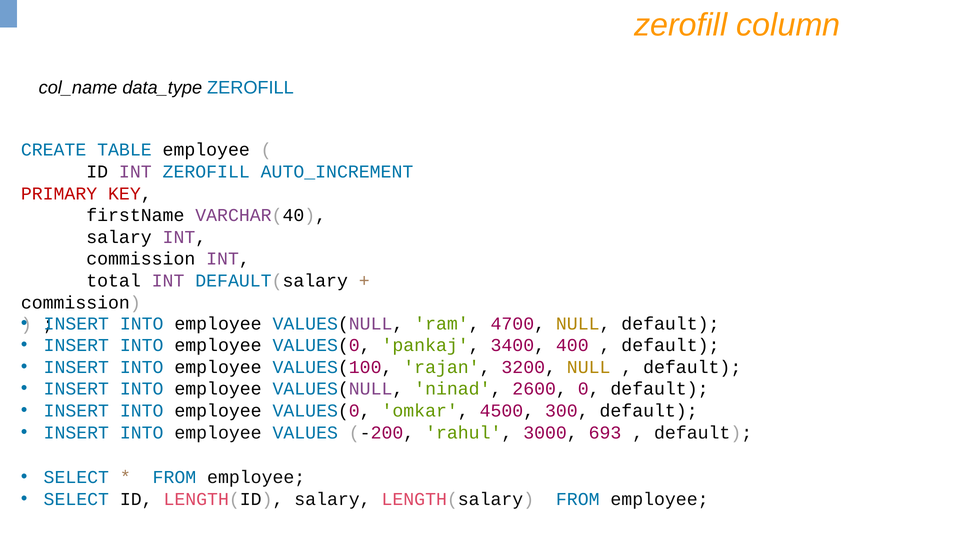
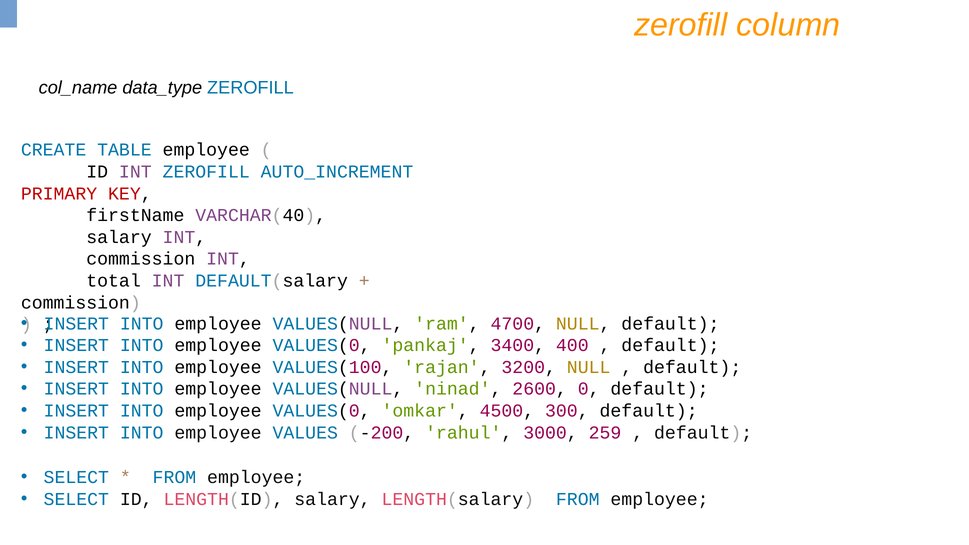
693: 693 -> 259
